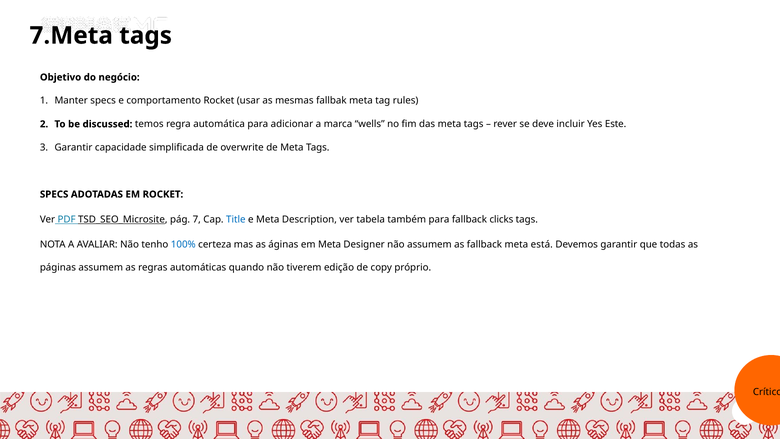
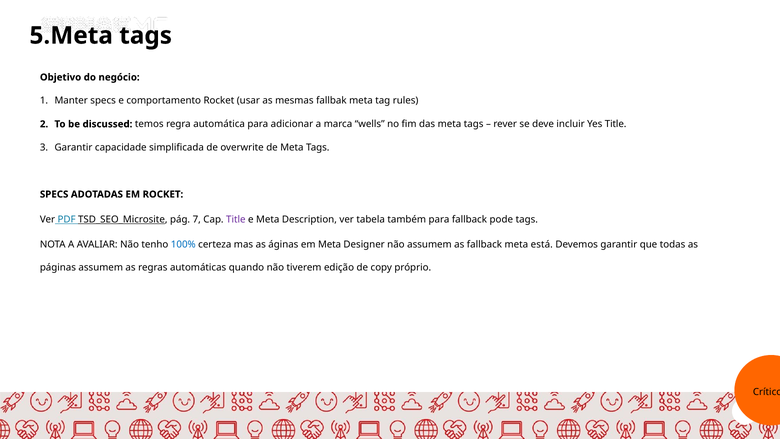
7.Meta: 7.Meta -> 5.Meta
Yes Este: Este -> Title
Title at (236, 219) colour: blue -> purple
clicks: clicks -> pode
